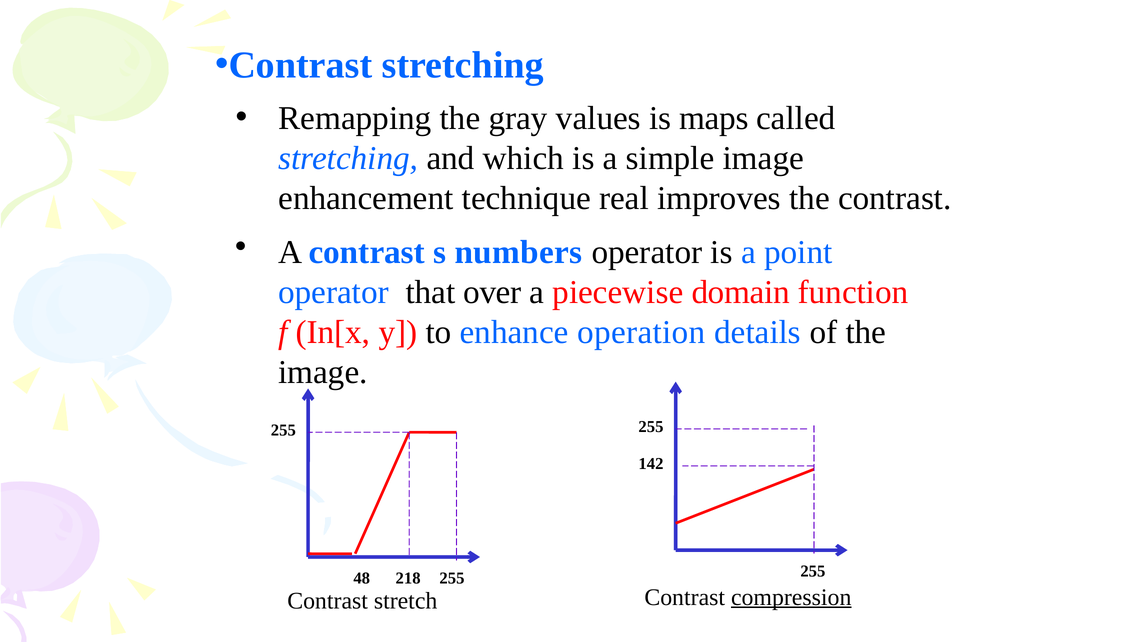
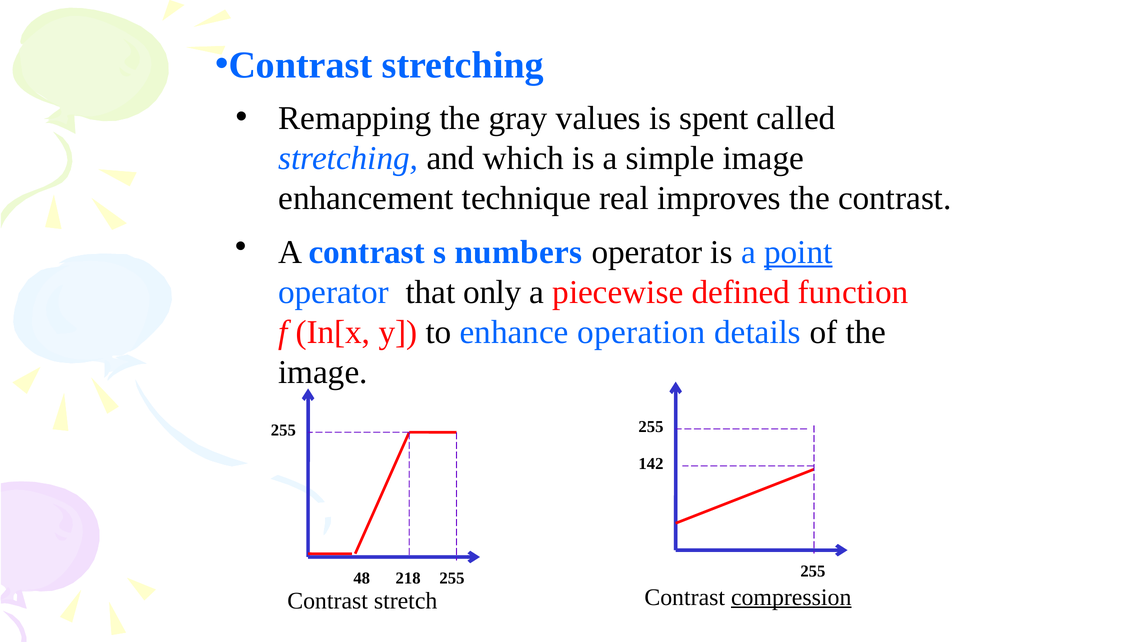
maps: maps -> spent
point underline: none -> present
over: over -> only
domain: domain -> defined
